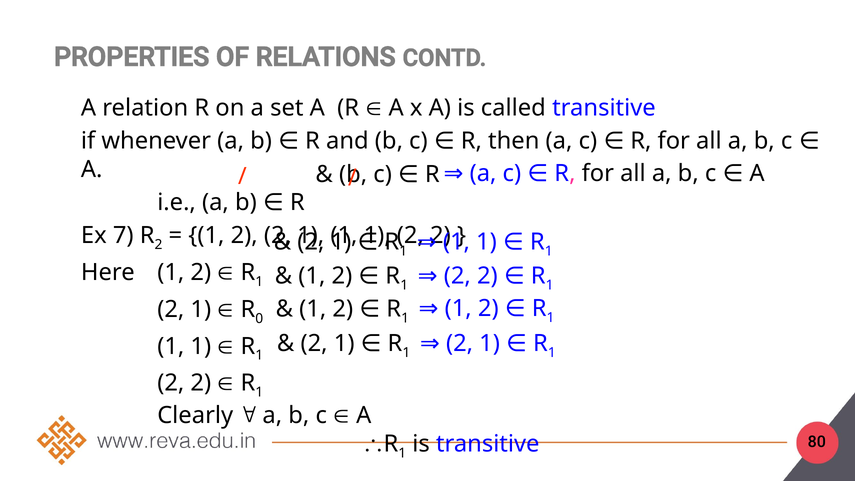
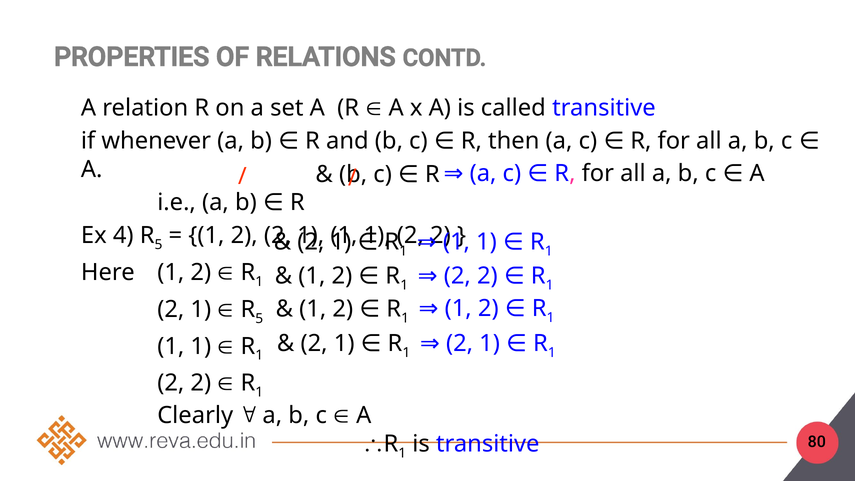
7: 7 -> 4
2 at (159, 245): 2 -> 5
0 at (259, 318): 0 -> 5
